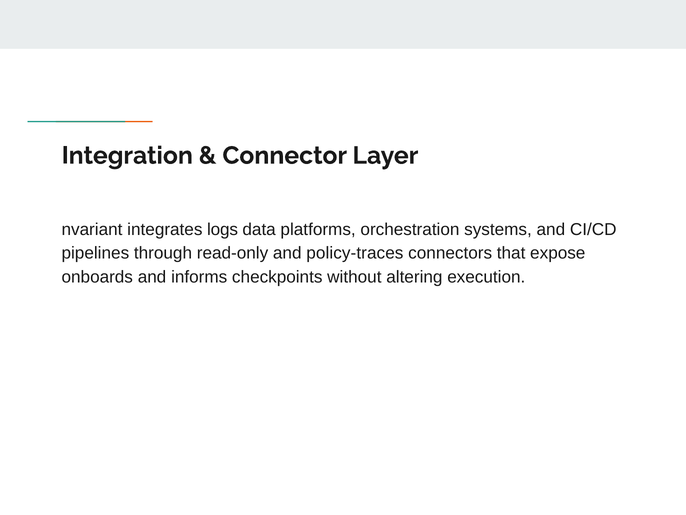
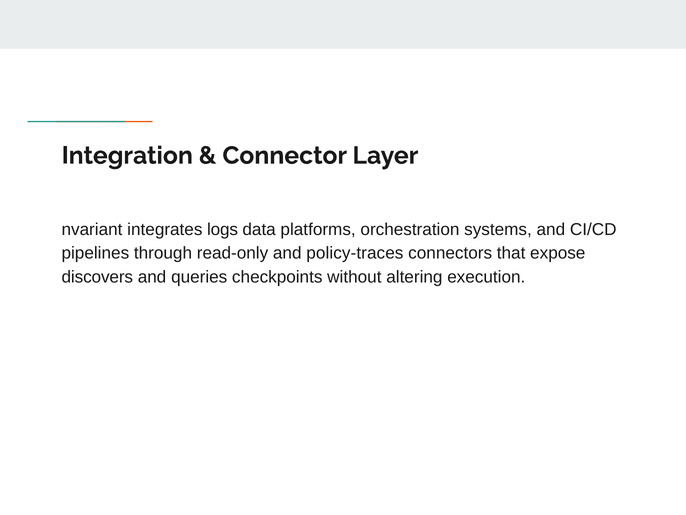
onboards: onboards -> discovers
informs: informs -> queries
